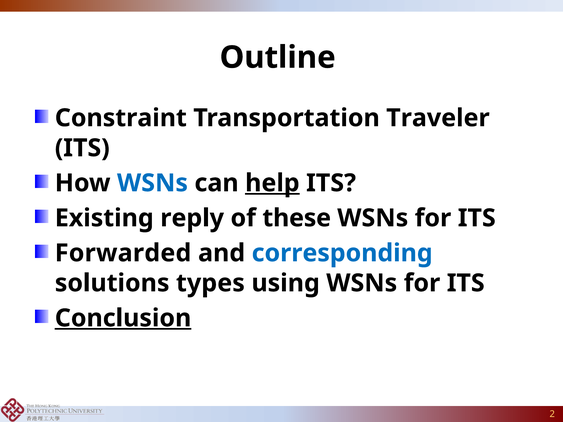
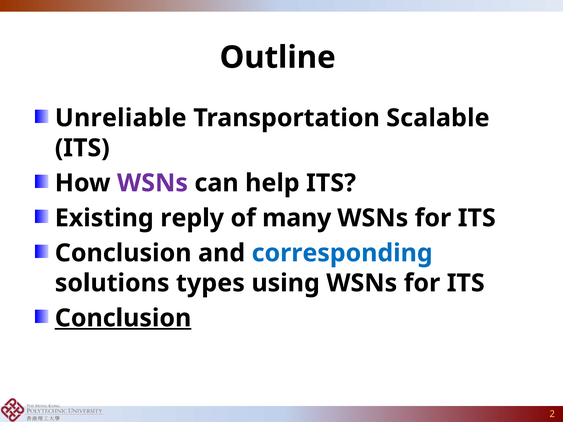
Constraint: Constraint -> Unreliable
Traveler: Traveler -> Scalable
WSNs at (152, 183) colour: blue -> purple
help underline: present -> none
these: these -> many
Forwarded at (123, 253): Forwarded -> Conclusion
